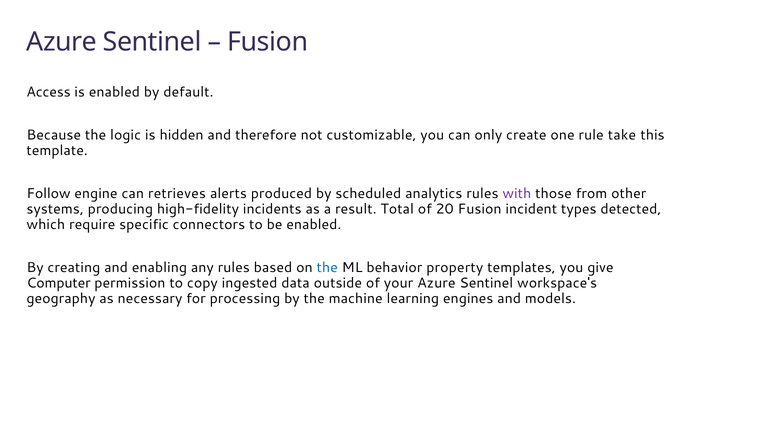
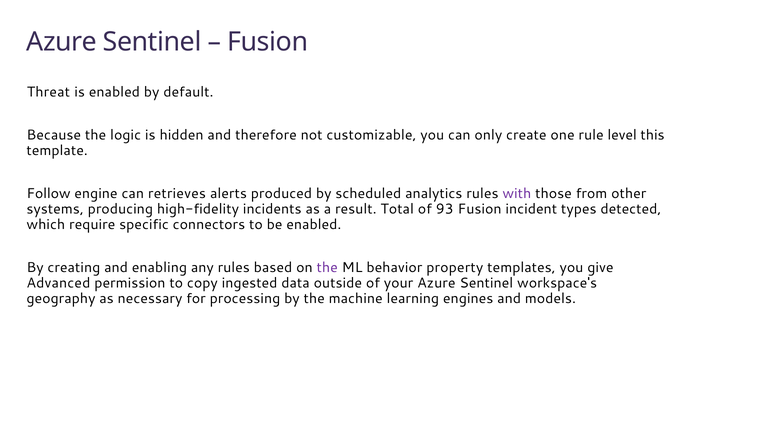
Access: Access -> Threat
take: take -> level
20: 20 -> 93
the at (327, 268) colour: blue -> purple
Computer: Computer -> Advanced
